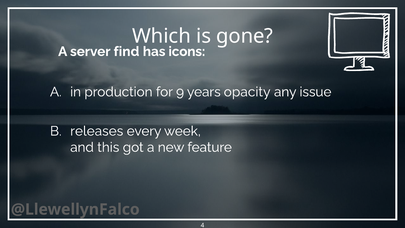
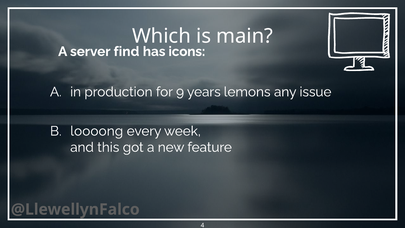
gone: gone -> main
opacity: opacity -> lemons
releases: releases -> loooong
